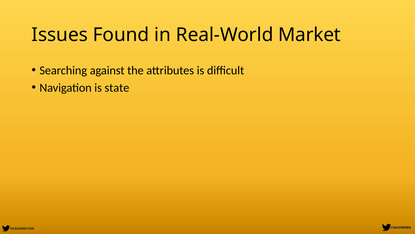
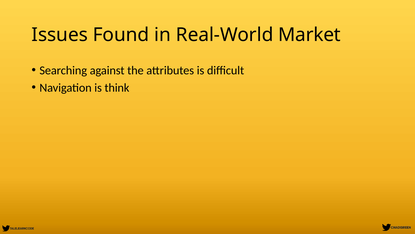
state: state -> think
